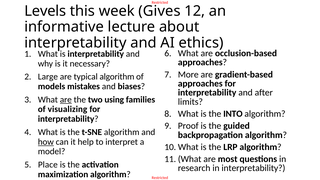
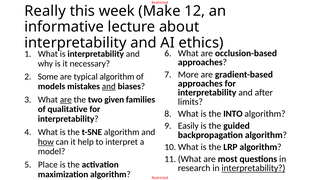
Levels: Levels -> Really
Gives: Gives -> Make
Large: Large -> Some
and at (109, 86) underline: none -> present
using: using -> given
visualizing: visualizing -> qualitative
Proof: Proof -> Easily
interpretability at (253, 168) underline: none -> present
